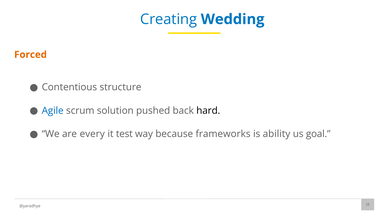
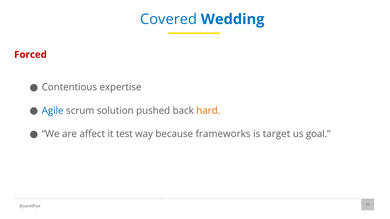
Creating: Creating -> Covered
Forced colour: orange -> red
structure: structure -> expertise
hard colour: black -> orange
every: every -> affect
ability: ability -> target
